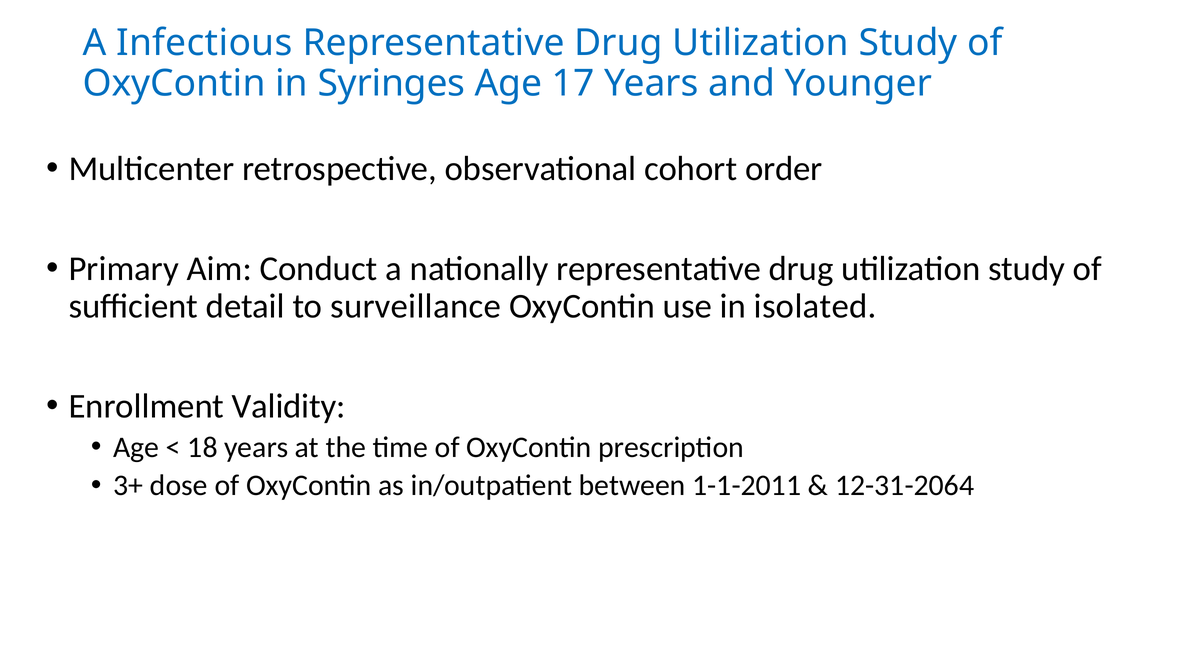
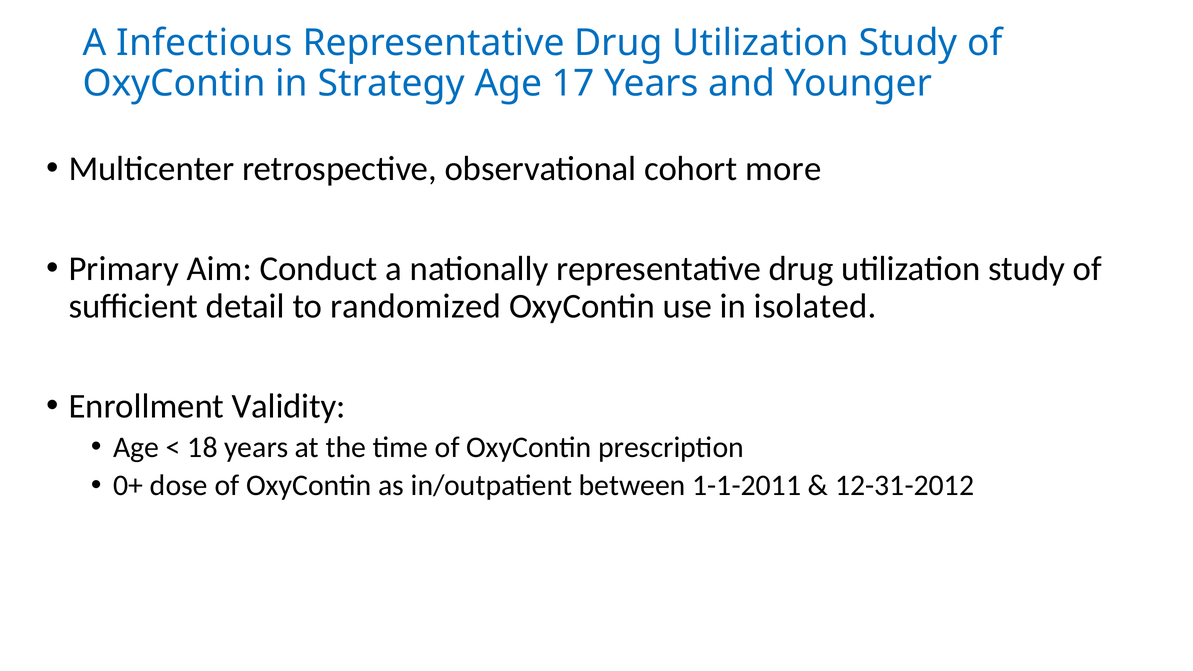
Syringes: Syringes -> Strategy
order: order -> more
surveillance: surveillance -> randomized
3+: 3+ -> 0+
12-31-2064: 12-31-2064 -> 12-31-2012
